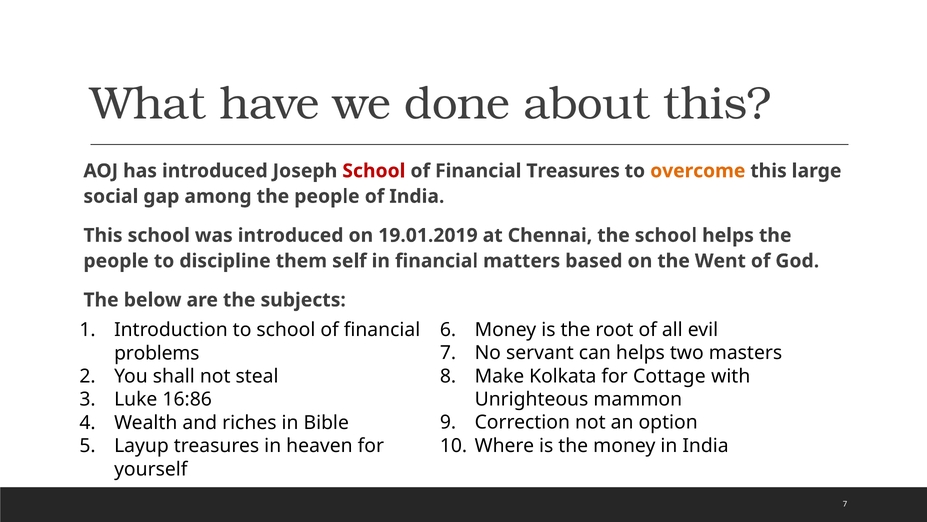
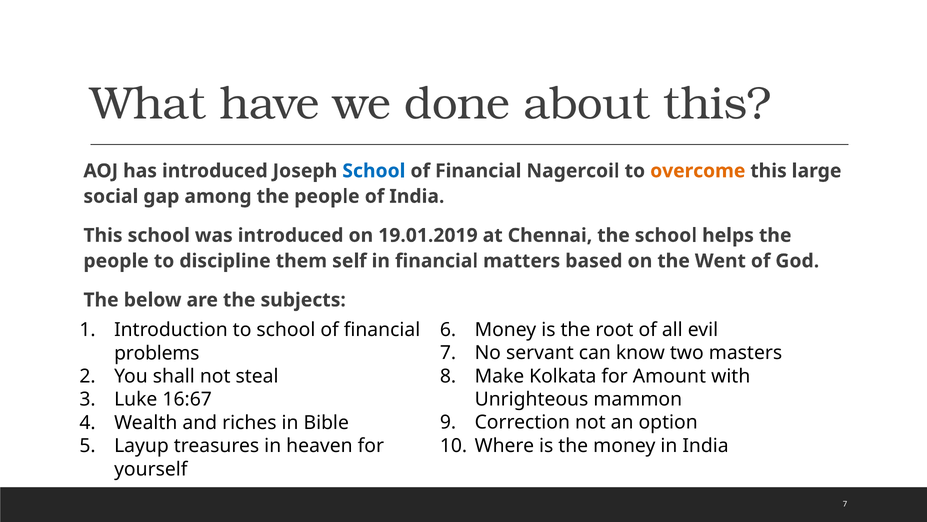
School at (374, 171) colour: red -> blue
Financial Treasures: Treasures -> Nagercoil
can helps: helps -> know
Cottage: Cottage -> Amount
16:86: 16:86 -> 16:67
